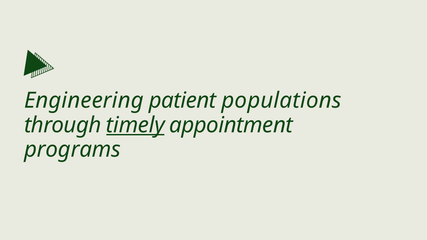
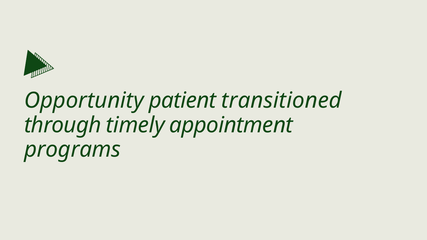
Engineering: Engineering -> Opportunity
populations: populations -> transitioned
timely underline: present -> none
